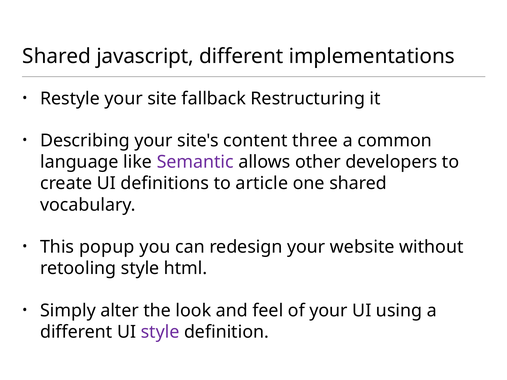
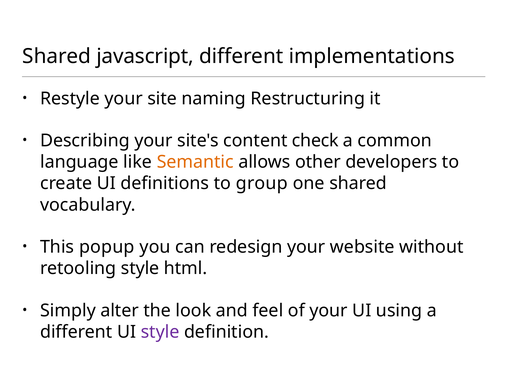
fallback: fallback -> naming
three: three -> check
Semantic colour: purple -> orange
article: article -> group
